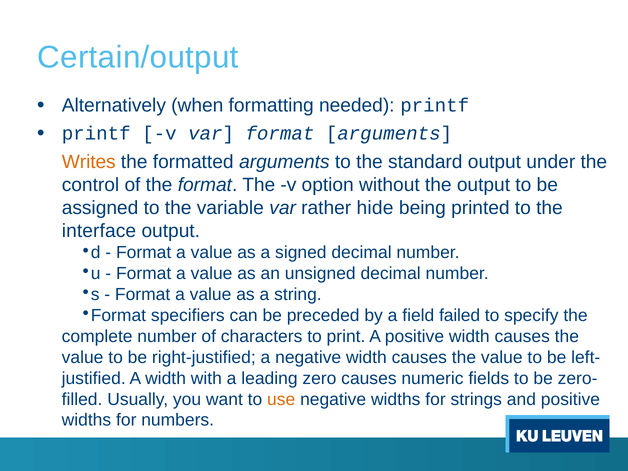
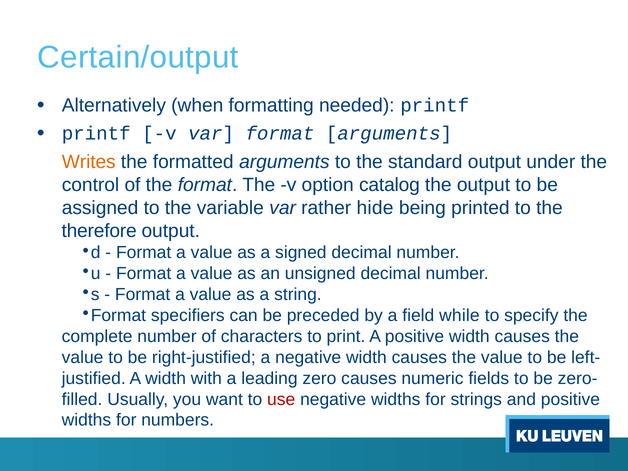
without: without -> catalog
interface: interface -> therefore
failed: failed -> while
use colour: orange -> red
